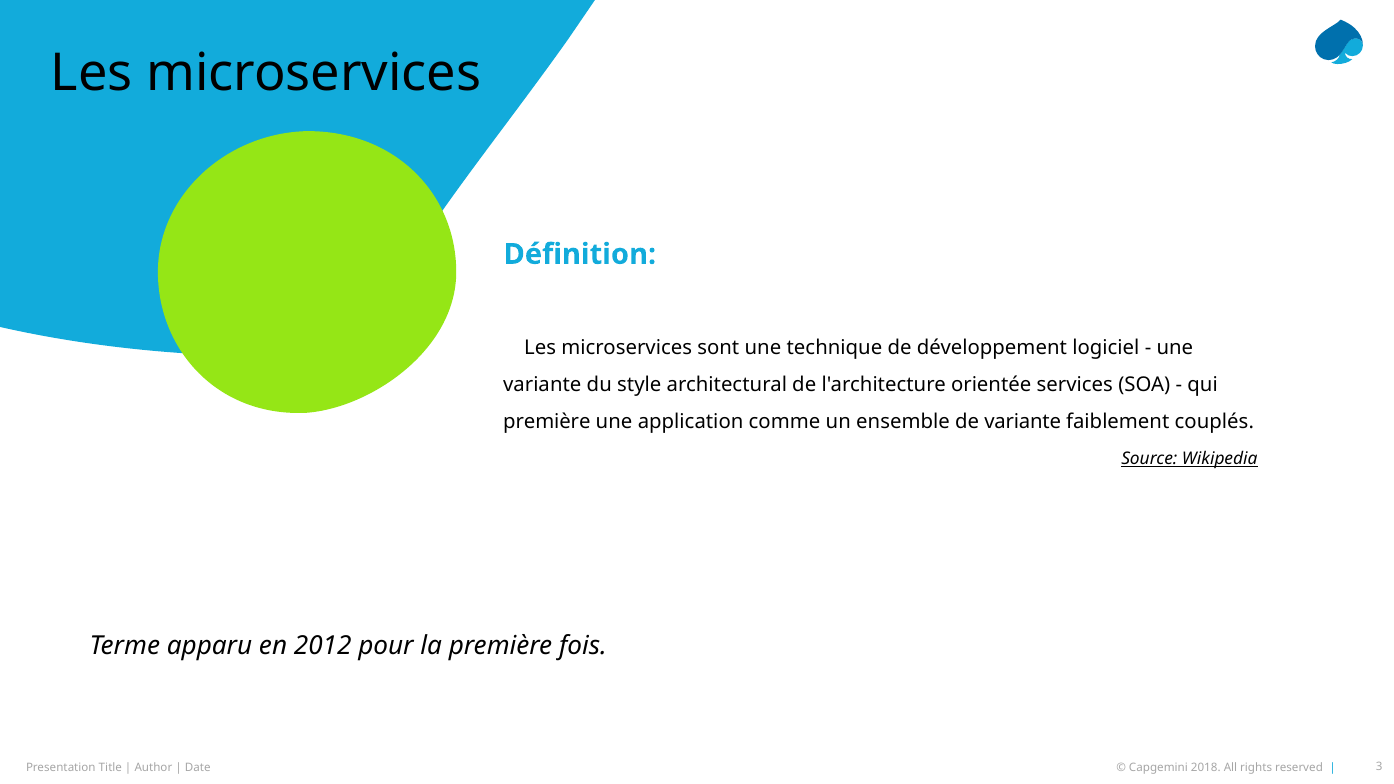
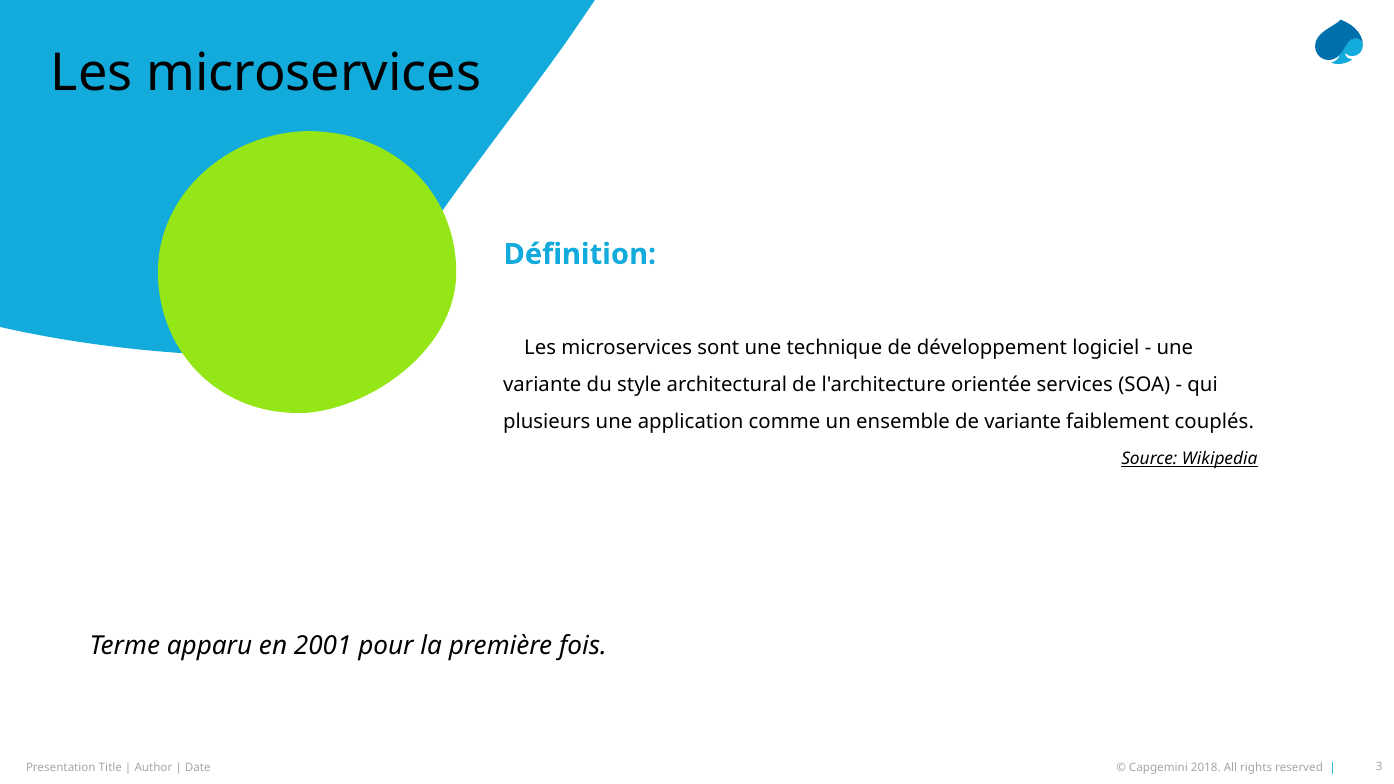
première at (547, 421): première -> plusieurs
2012: 2012 -> 2001
